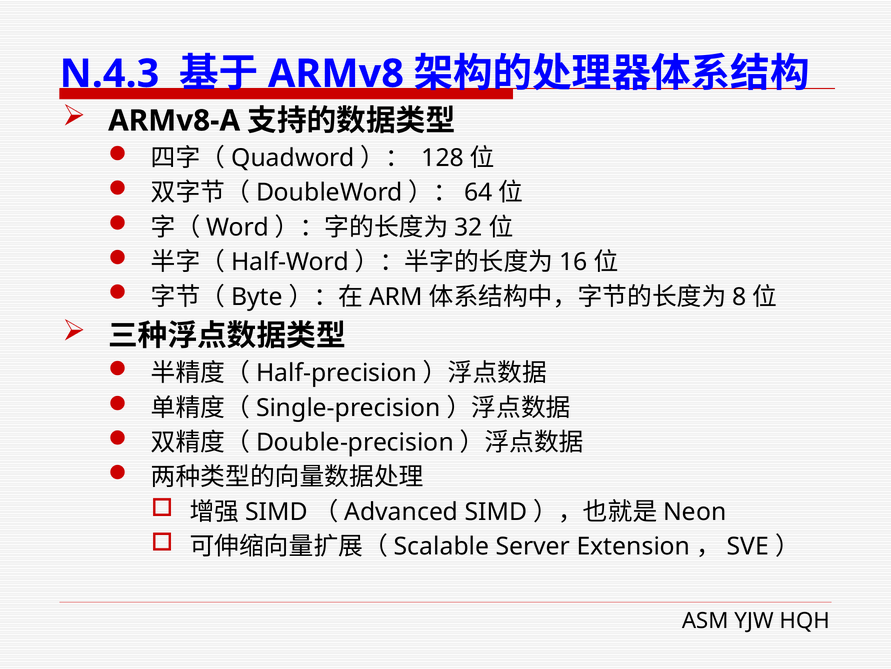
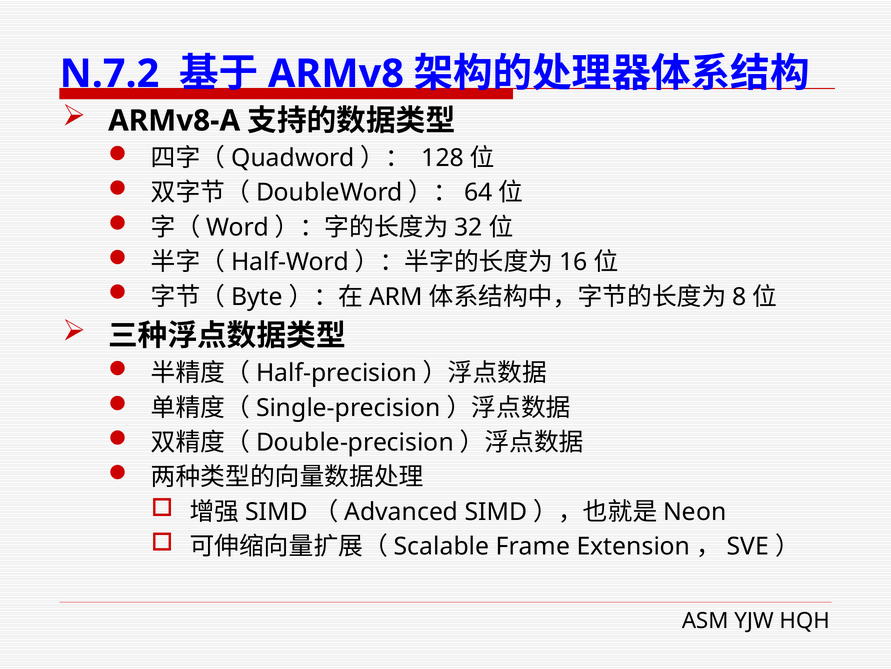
N.4.3: N.4.3 -> N.7.2
Server: Server -> Frame
